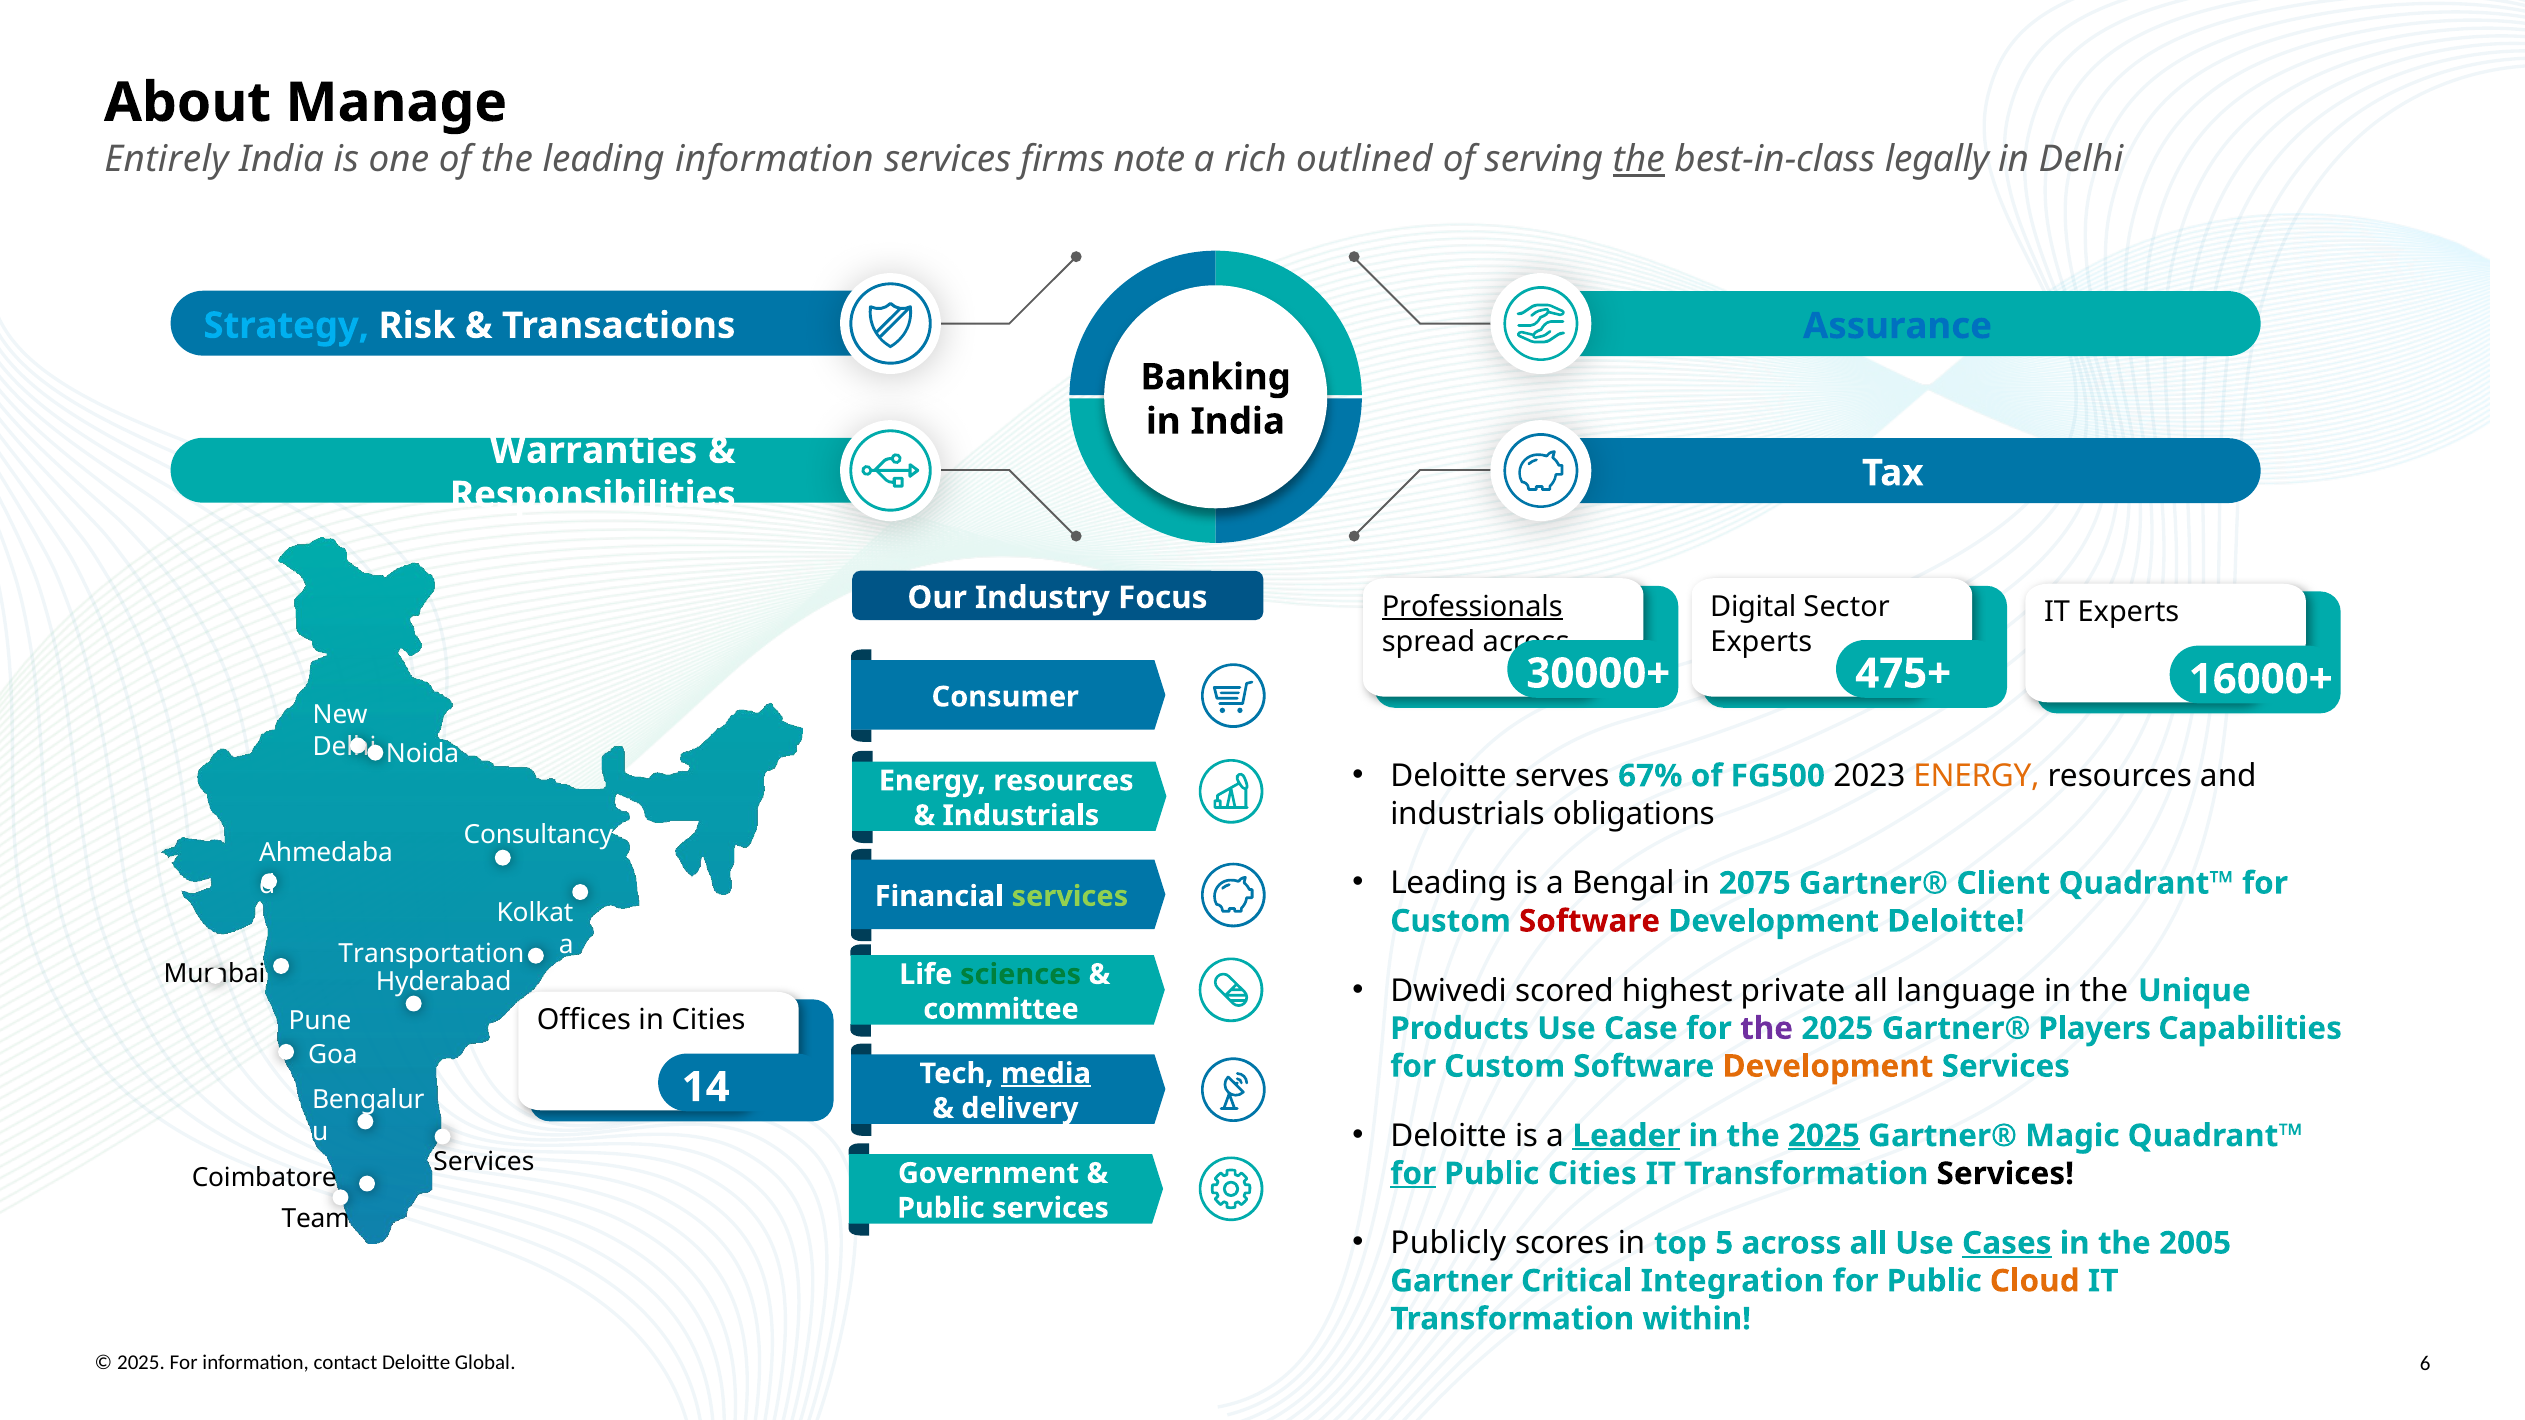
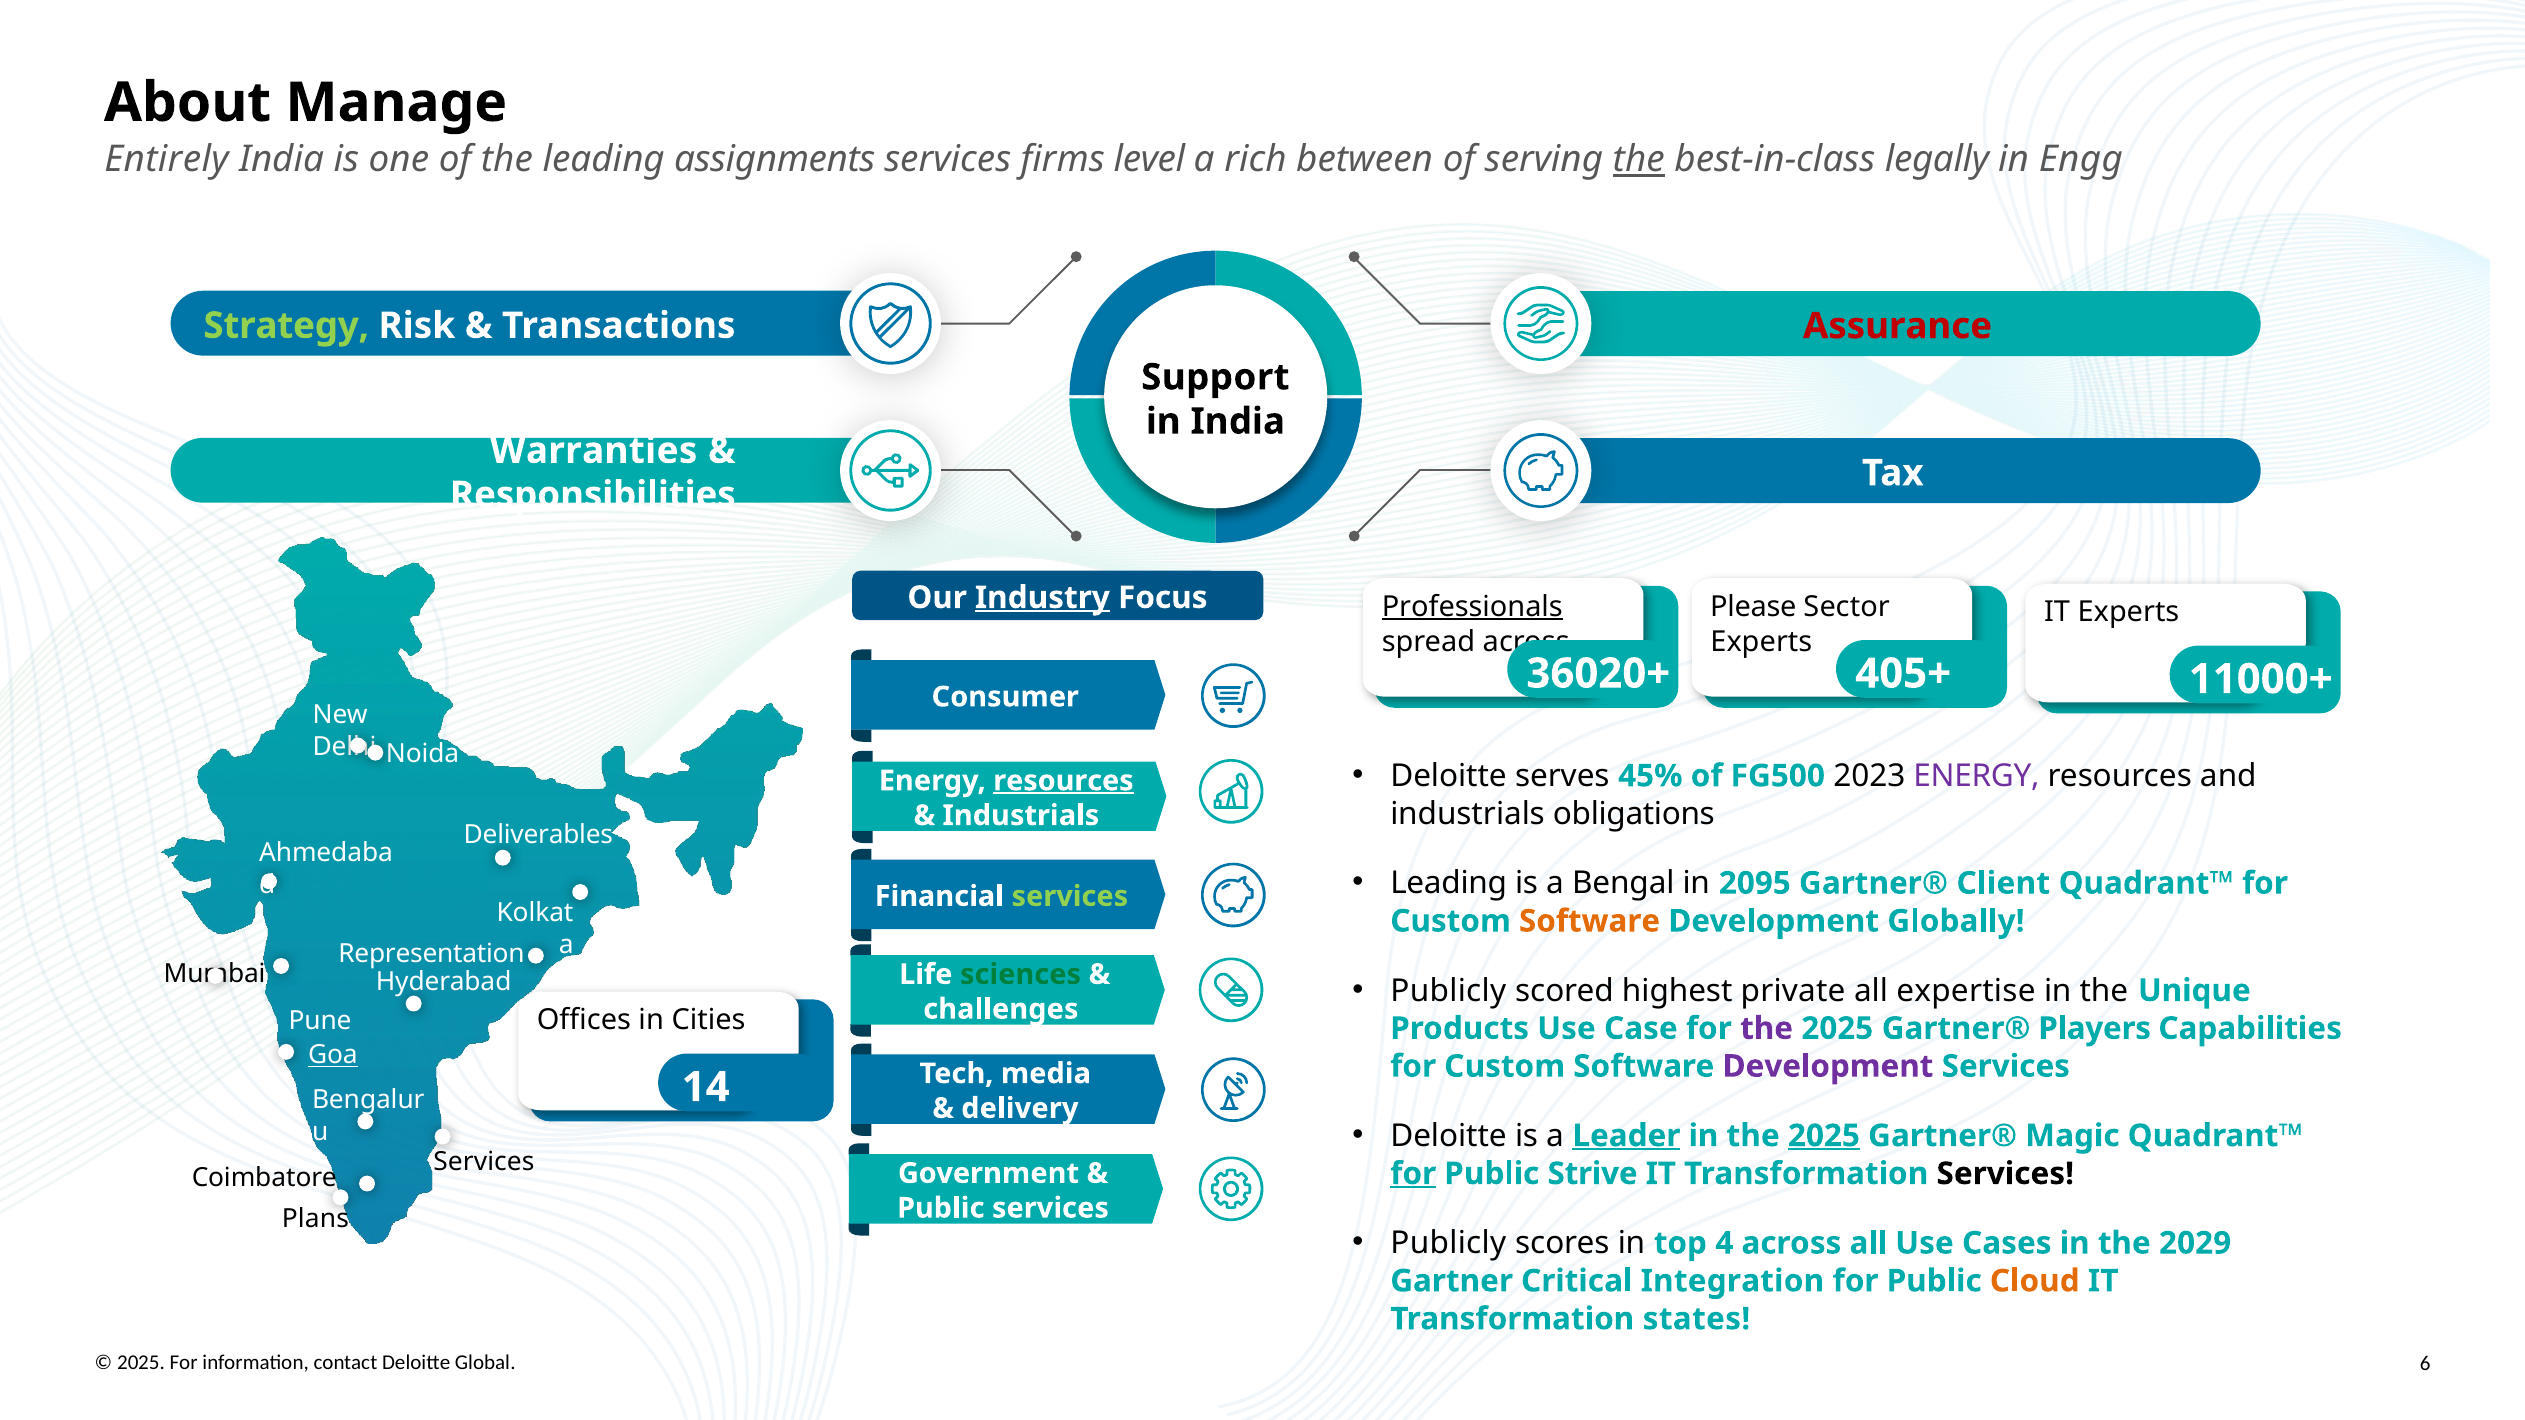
leading information: information -> assignments
note: note -> level
outlined: outlined -> between
in Delhi: Delhi -> Engg
Strategy colour: light blue -> light green
Assurance colour: blue -> red
Banking: Banking -> Support
Industry underline: none -> present
Digital: Digital -> Please
30000+: 30000+ -> 36020+
475+: 475+ -> 405+
16000+: 16000+ -> 11000+
67%: 67% -> 45%
ENERGY at (1977, 776) colour: orange -> purple
resources at (1063, 781) underline: none -> present
Consultancy: Consultancy -> Deliverables
2075: 2075 -> 2095
Software at (1590, 921) colour: red -> orange
Development Deloitte: Deloitte -> Globally
Transportation: Transportation -> Representation
Dwivedi at (1449, 991): Dwivedi -> Publicly
language: language -> expertise
committee: committee -> challenges
Goa underline: none -> present
Development at (1828, 1067) colour: orange -> purple
media underline: present -> none
Public Cities: Cities -> Strive
Team: Team -> Plans
5: 5 -> 4
Cases underline: present -> none
2005: 2005 -> 2029
within: within -> states
